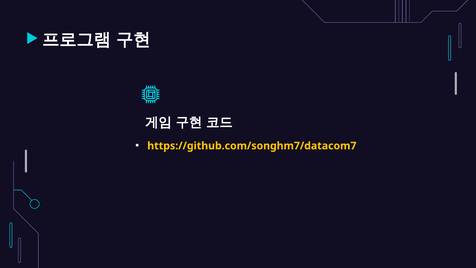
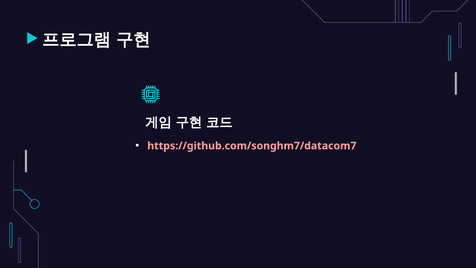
https://github.com/songhm7/datacom7 colour: yellow -> pink
